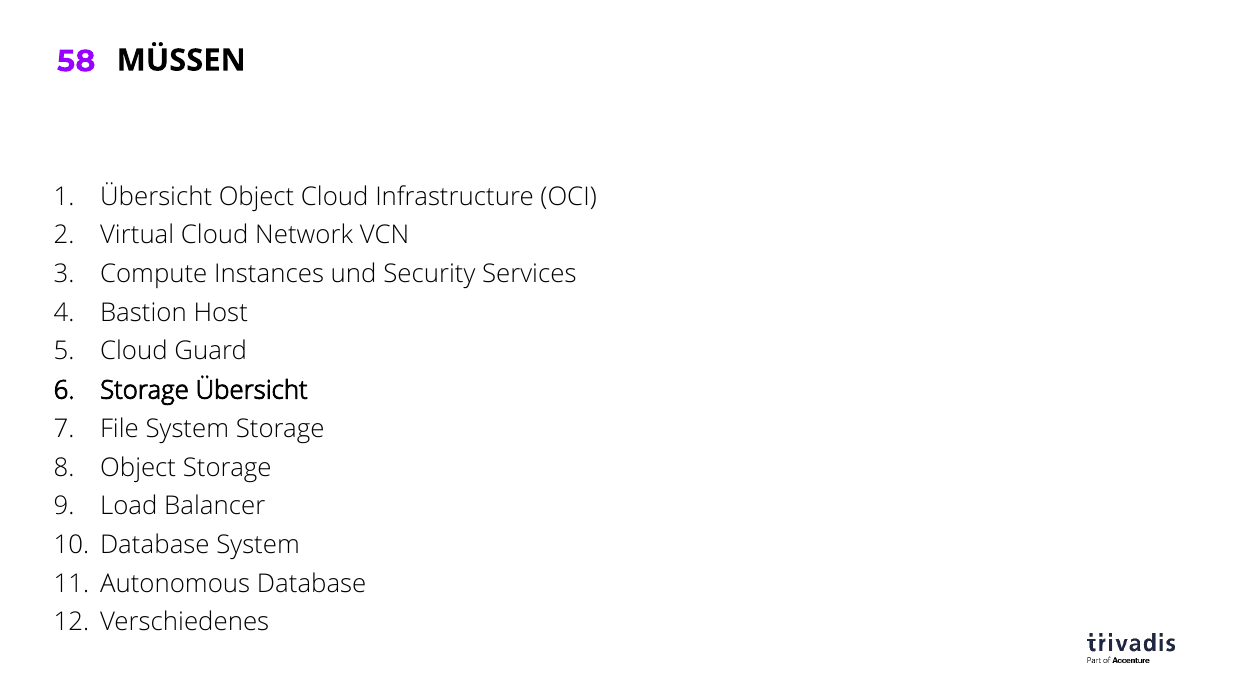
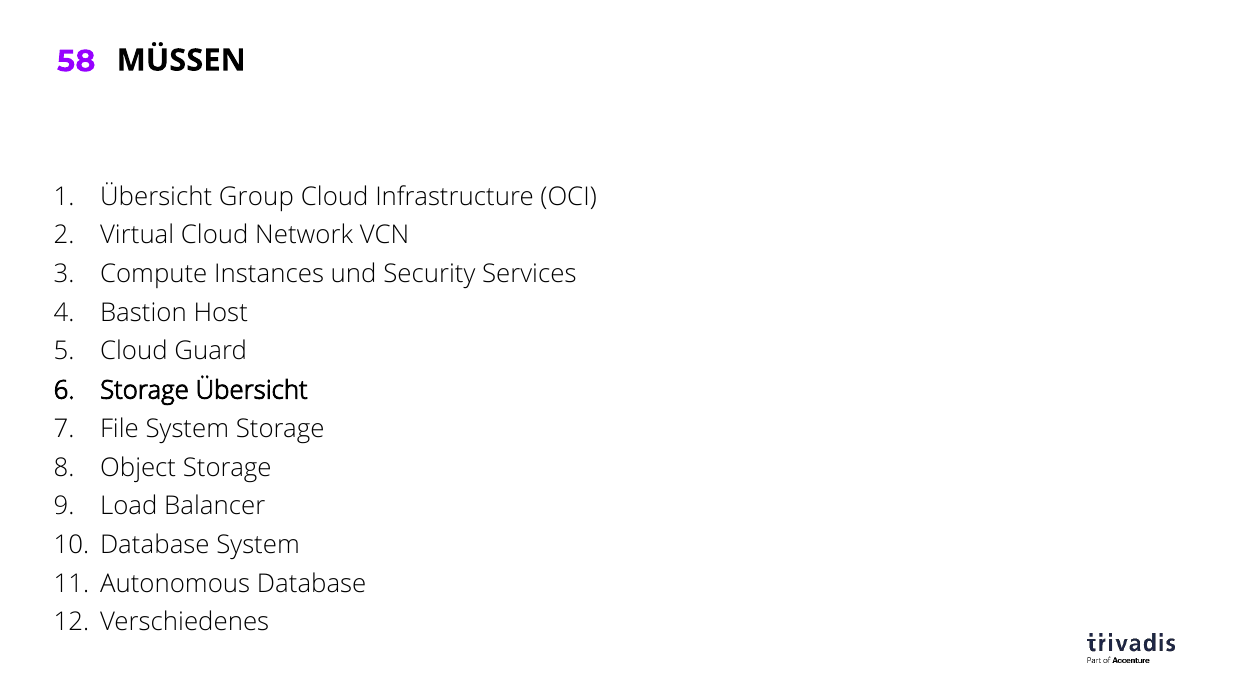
Übersicht Object: Object -> Group
